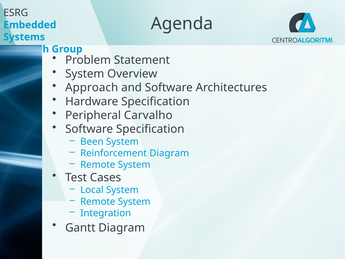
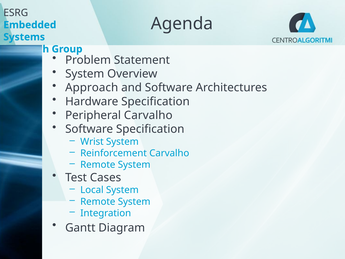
Been: Been -> Wrist
Reinforcement Diagram: Diagram -> Carvalho
